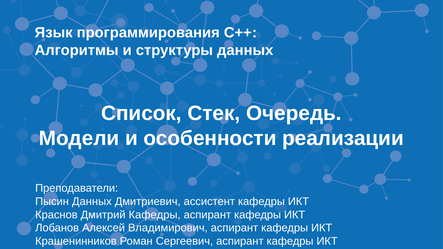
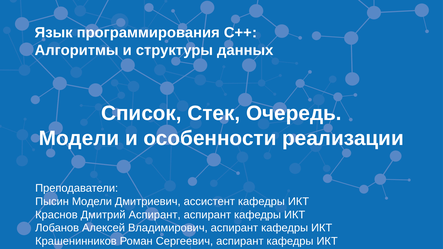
Пысин Данных: Данных -> Модели
Дмитрий Кафедры: Кафедры -> Аспирант
